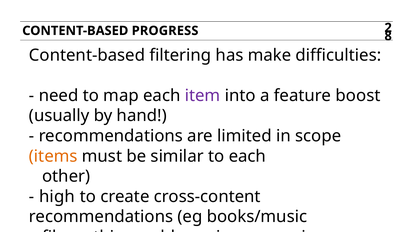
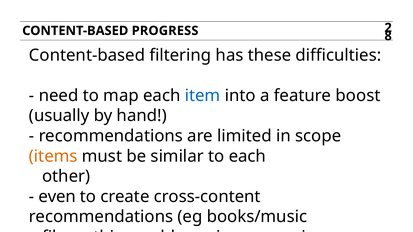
make: make -> these
item colour: purple -> blue
high: high -> even
